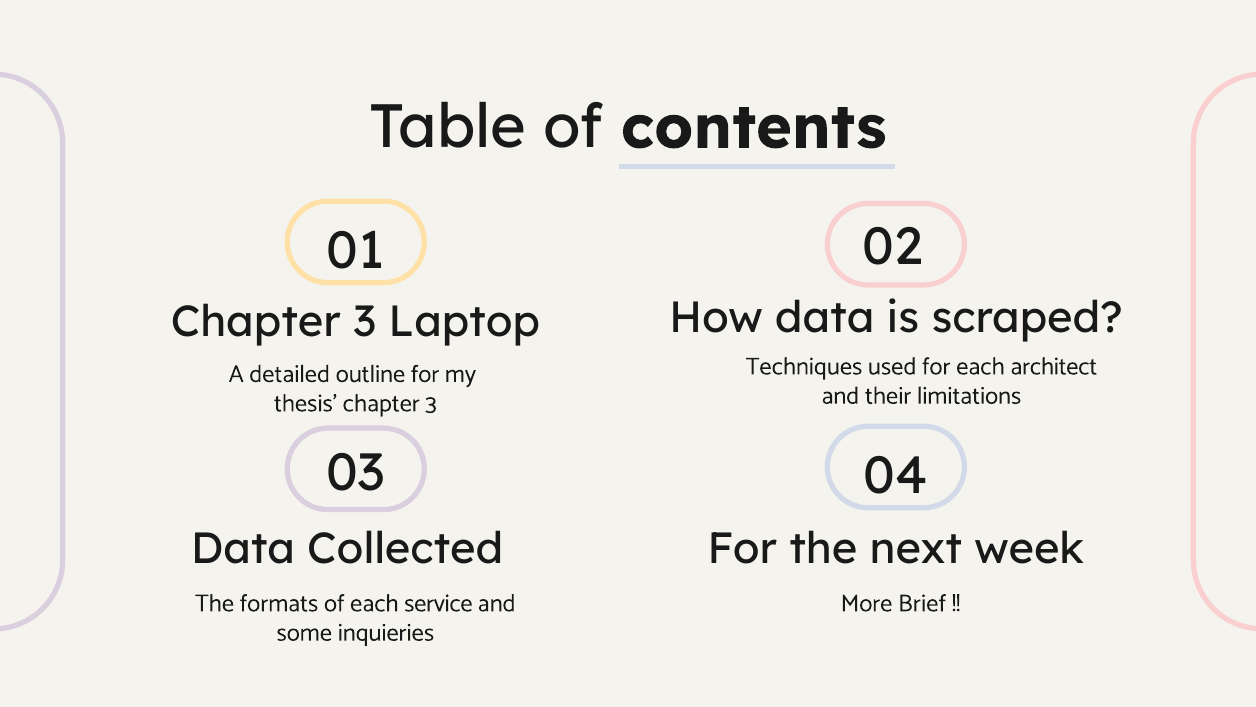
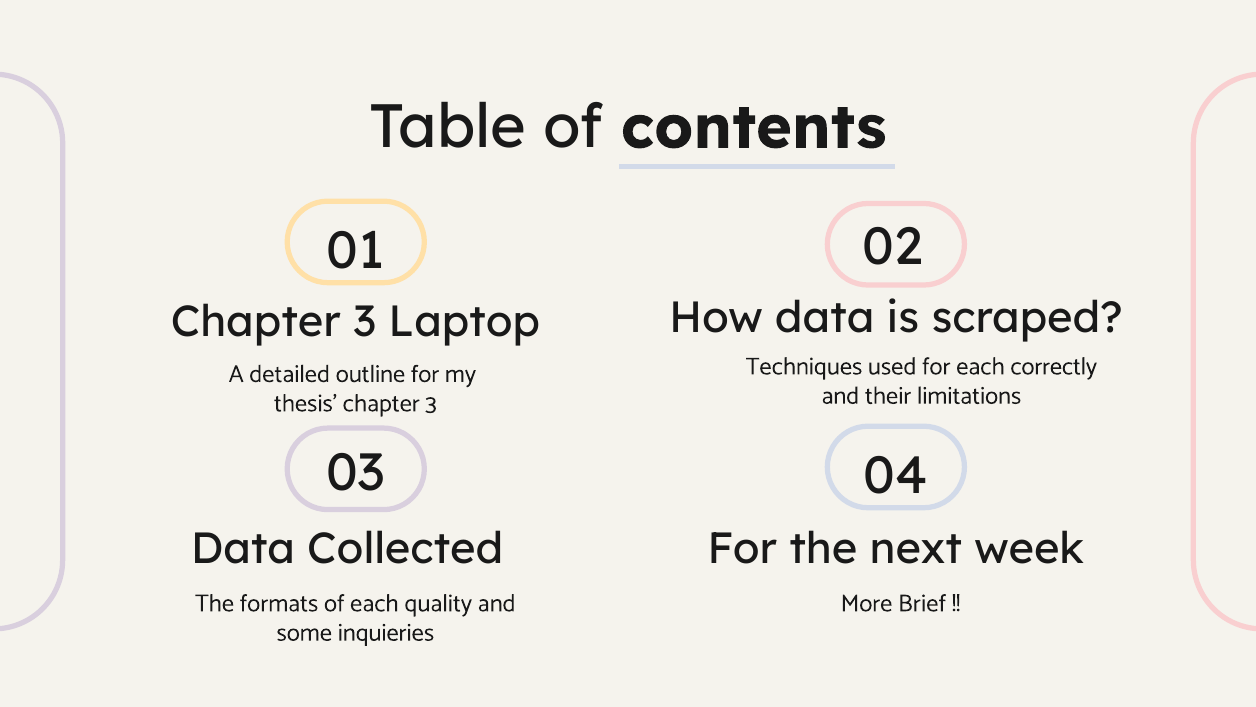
architect: architect -> correctly
service: service -> quality
